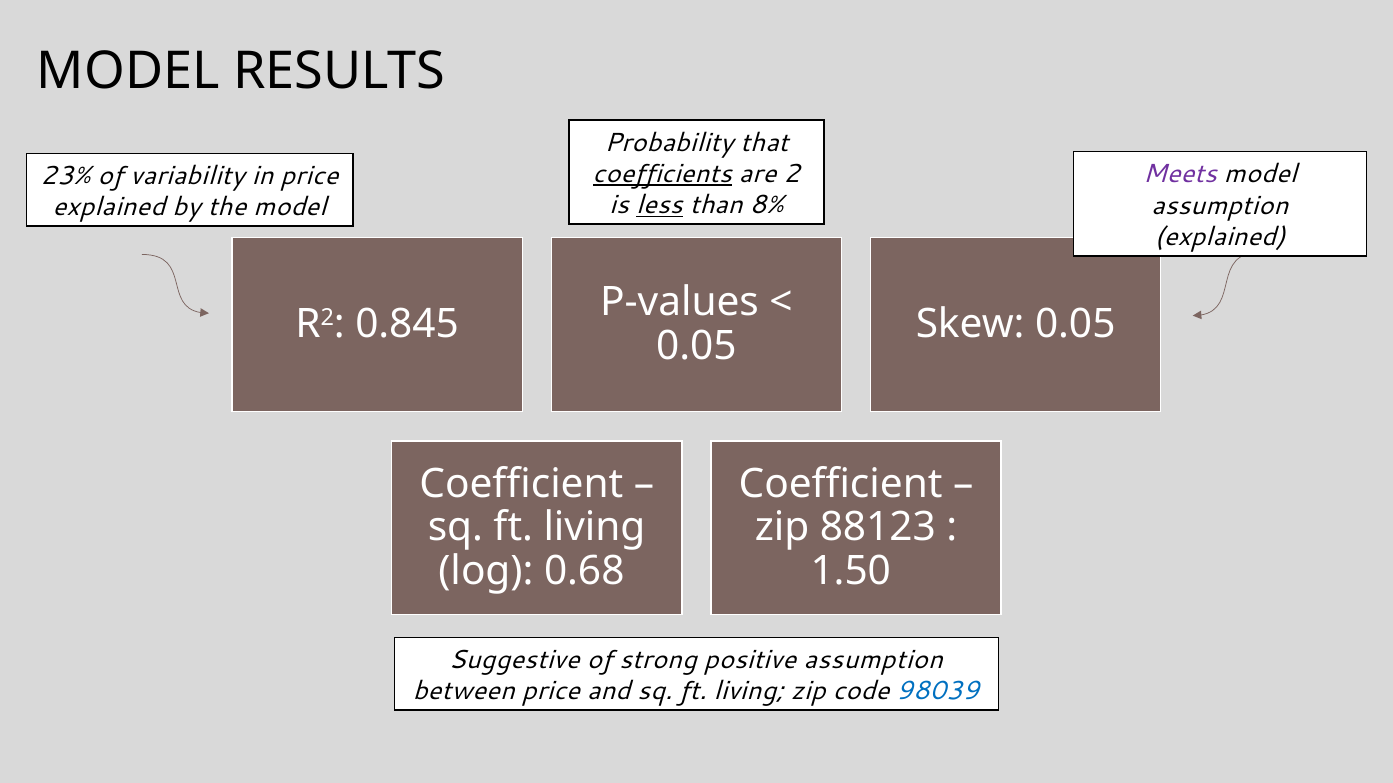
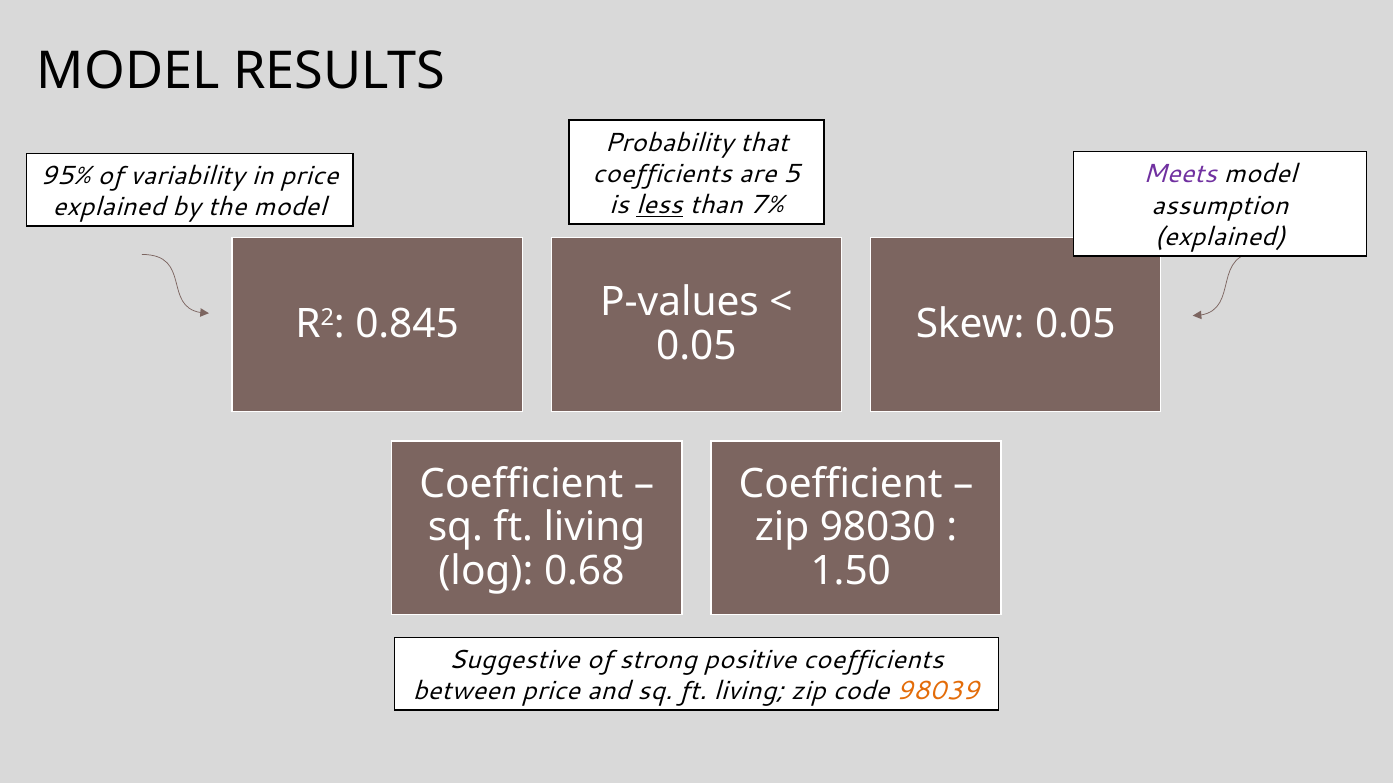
coefficients at (662, 174) underline: present -> none
2: 2 -> 5
23%: 23% -> 95%
8%: 8% -> 7%
88123: 88123 -> 98030
positive assumption: assumption -> coefficients
98039 colour: blue -> orange
